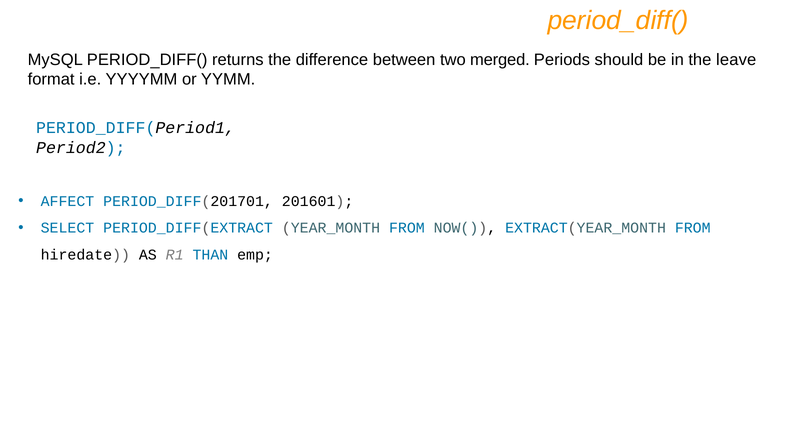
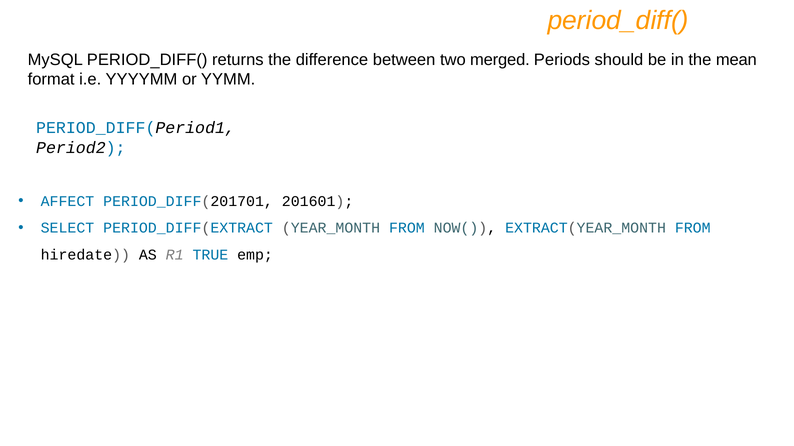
leave: leave -> mean
THAN: THAN -> TRUE
